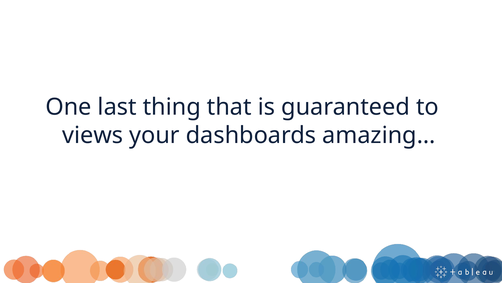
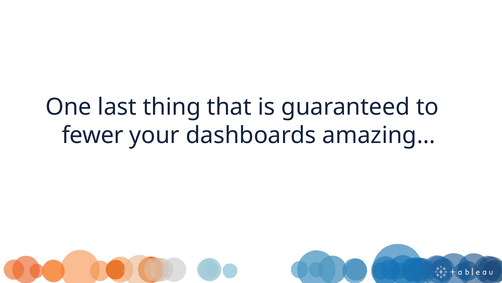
views: views -> fewer
